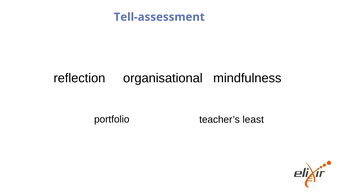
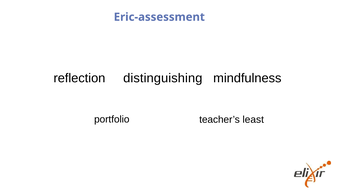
Tell-assessment: Tell-assessment -> Eric-assessment
organisational: organisational -> distinguishing
